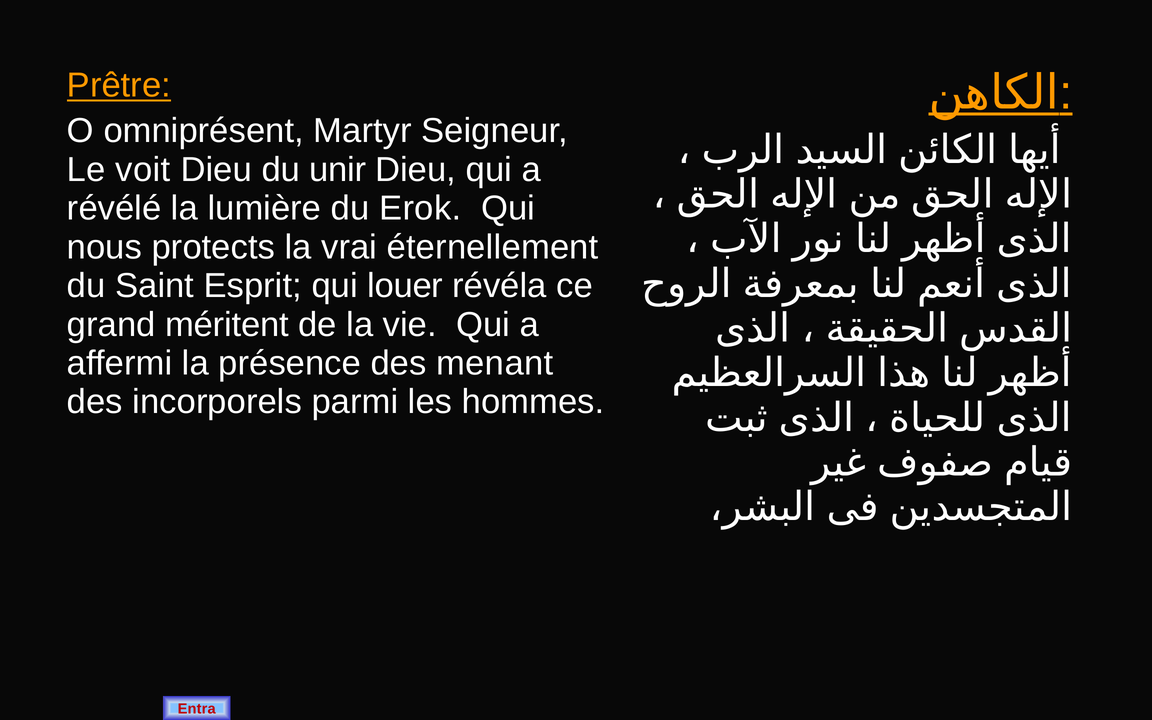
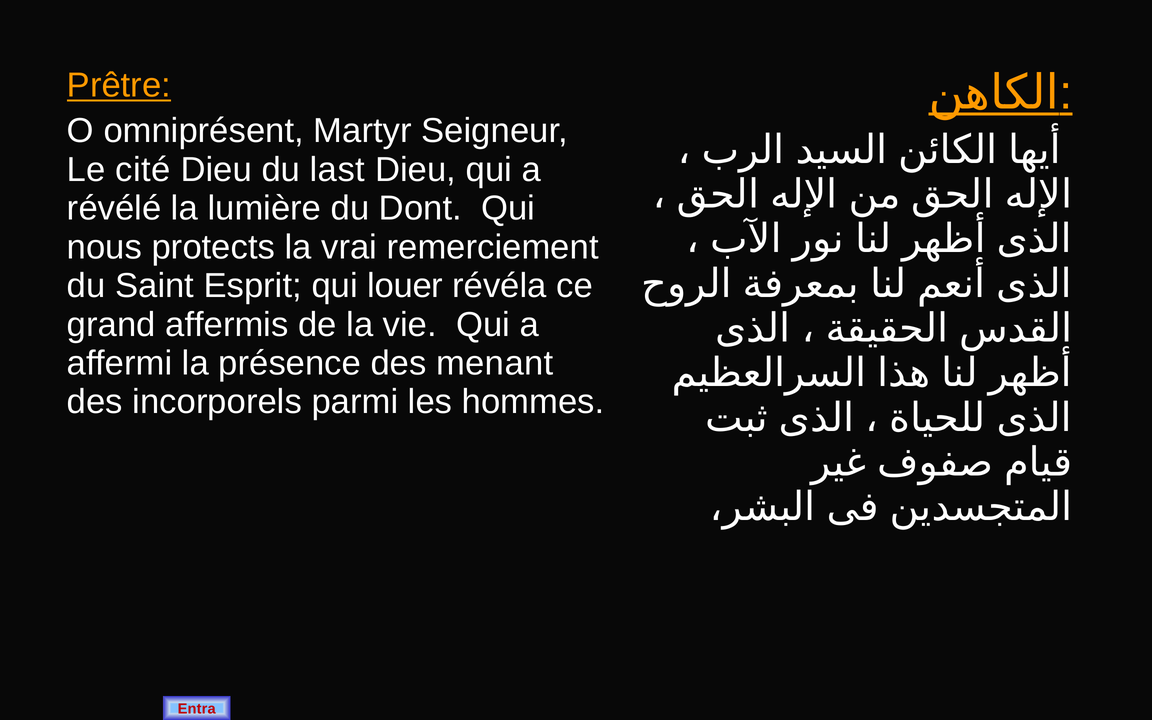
voit: voit -> cité
unir: unir -> last
Erok: Erok -> Dont
éternellement: éternellement -> remerciement
méritent: méritent -> affermis
